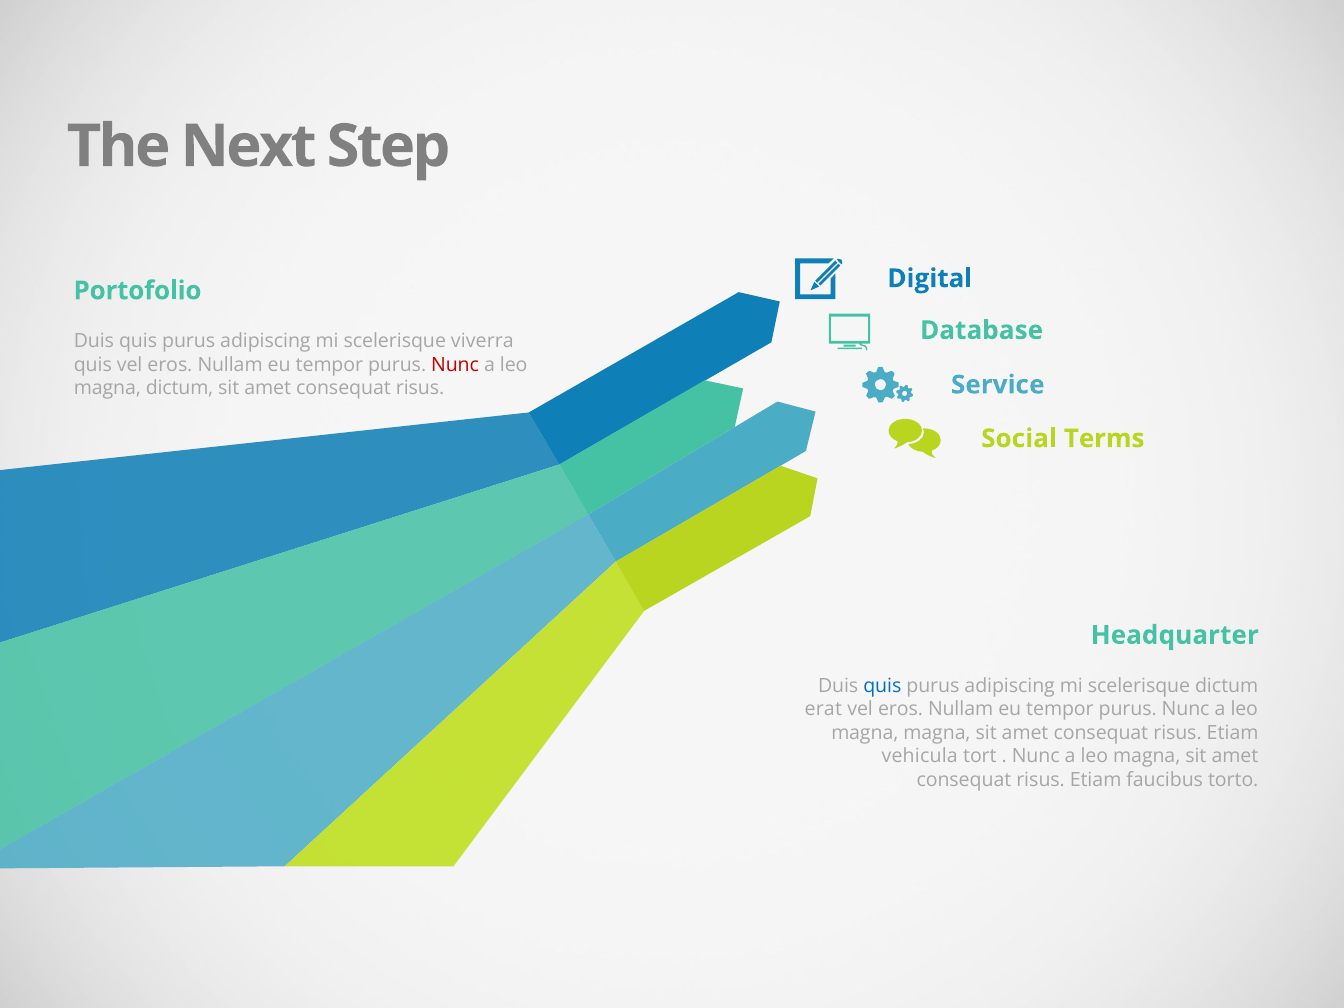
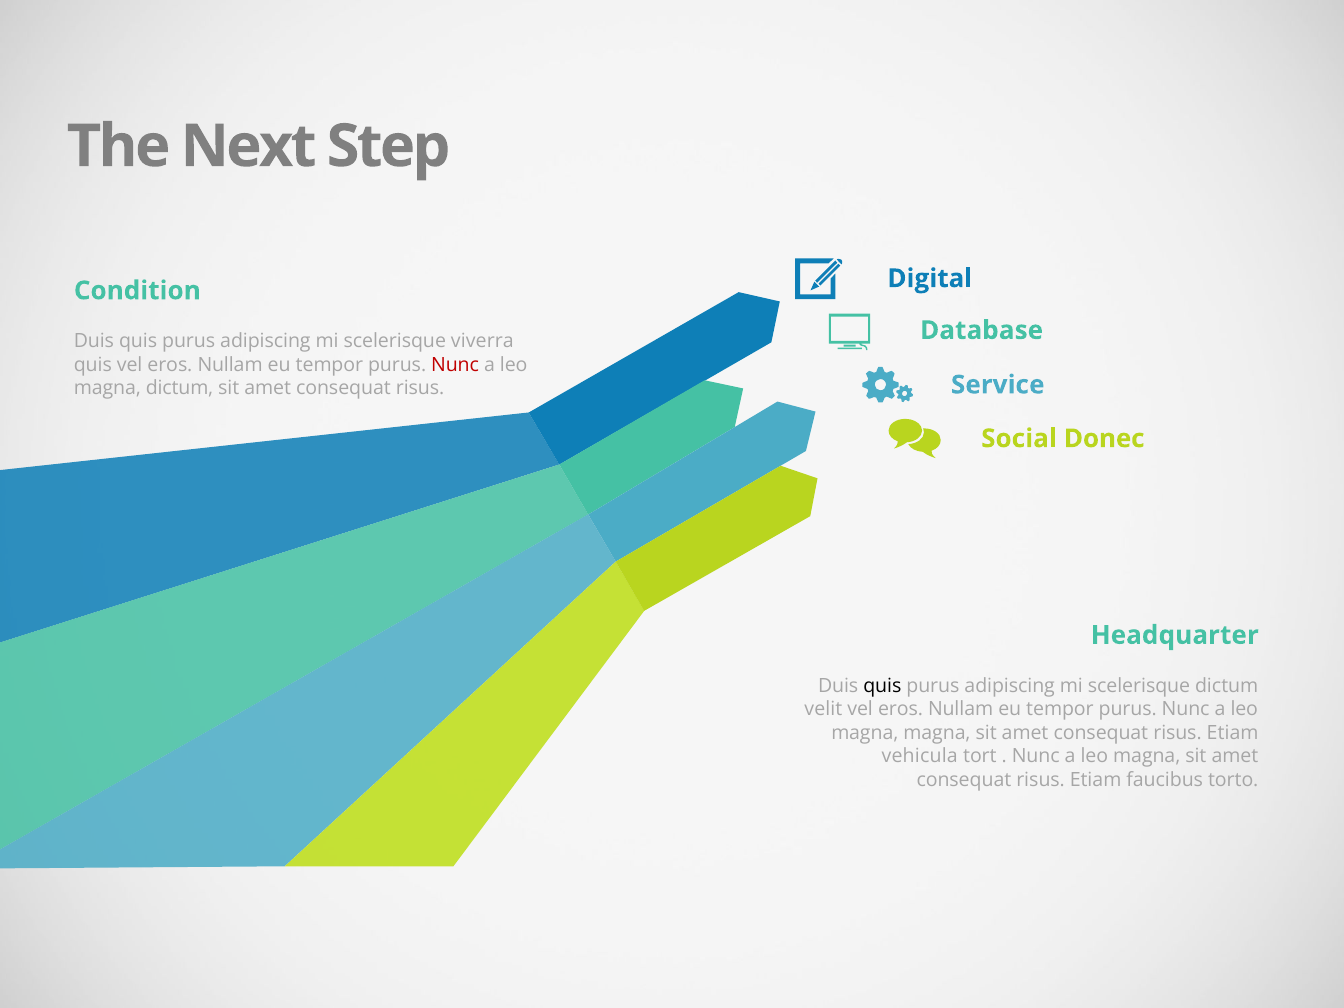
Portofolio: Portofolio -> Condition
Terms: Terms -> Donec
quis at (882, 686) colour: blue -> black
erat: erat -> velit
